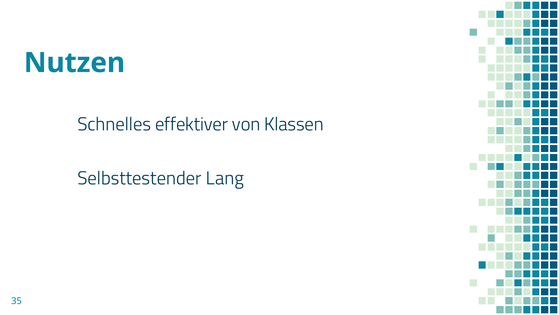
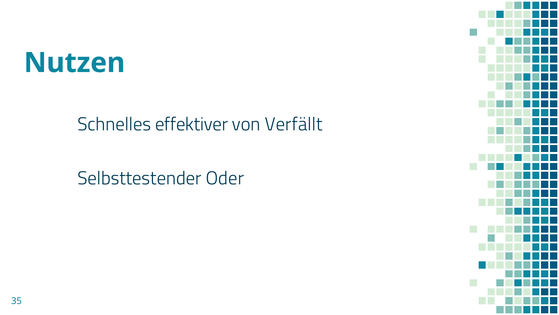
Klassen: Klassen -> Verfällt
Lang: Lang -> Oder
